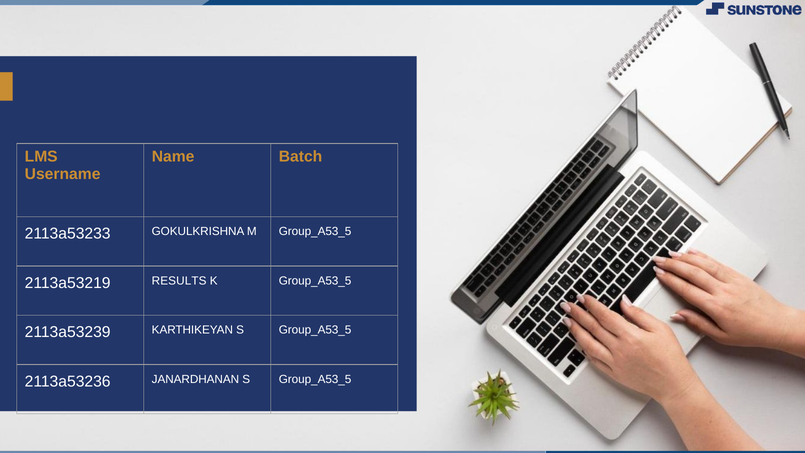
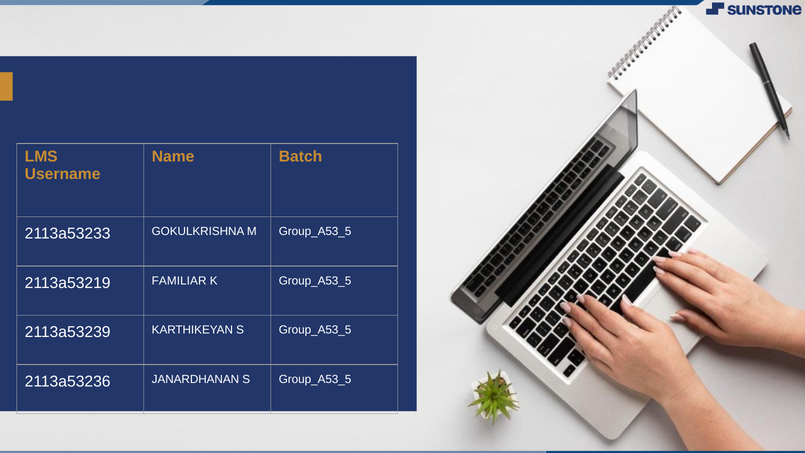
RESULTS: RESULTS -> FAMILIAR
